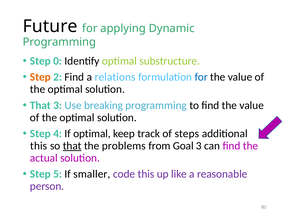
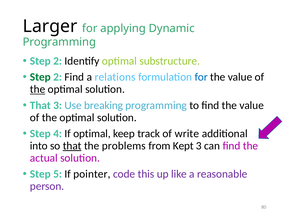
Future: Future -> Larger
0 at (58, 61): 0 -> 2
Step at (40, 77) colour: orange -> green
the at (38, 89) underline: none -> present
steps: steps -> write
this at (39, 146): this -> into
Goal: Goal -> Kept
smaller: smaller -> pointer
